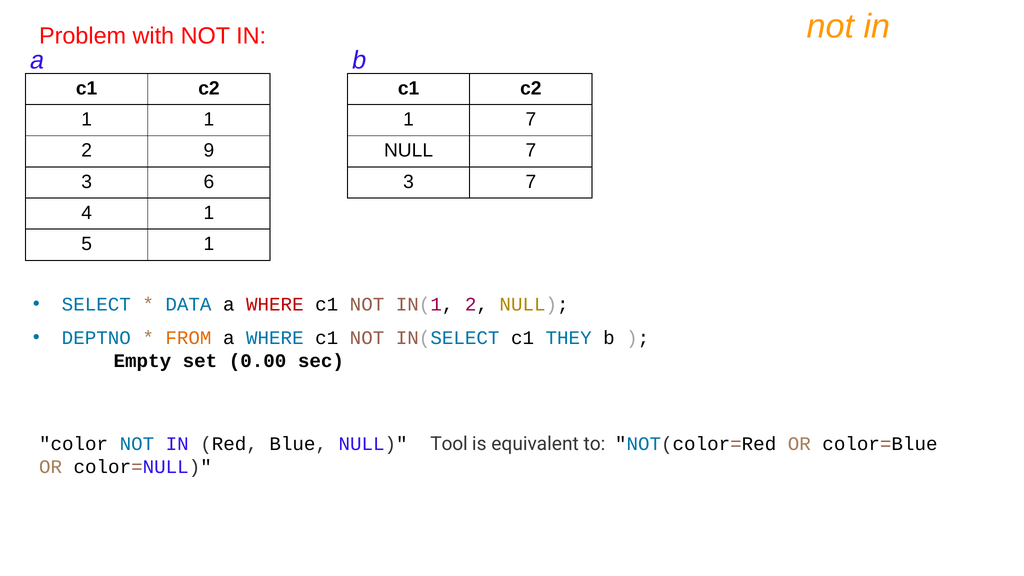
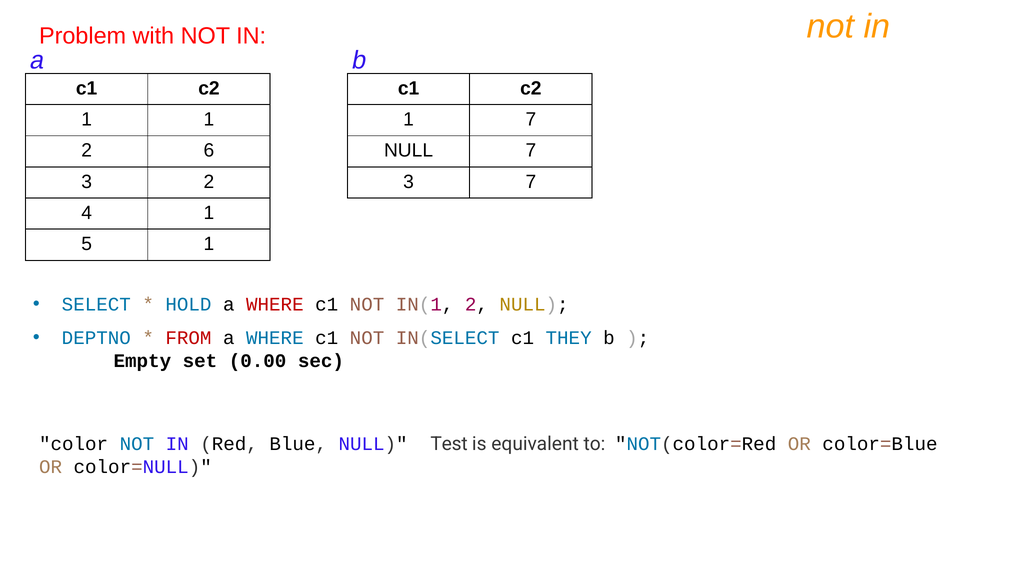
9: 9 -> 6
3 6: 6 -> 2
DATA: DATA -> HOLD
FROM colour: orange -> red
Tool: Tool -> Test
